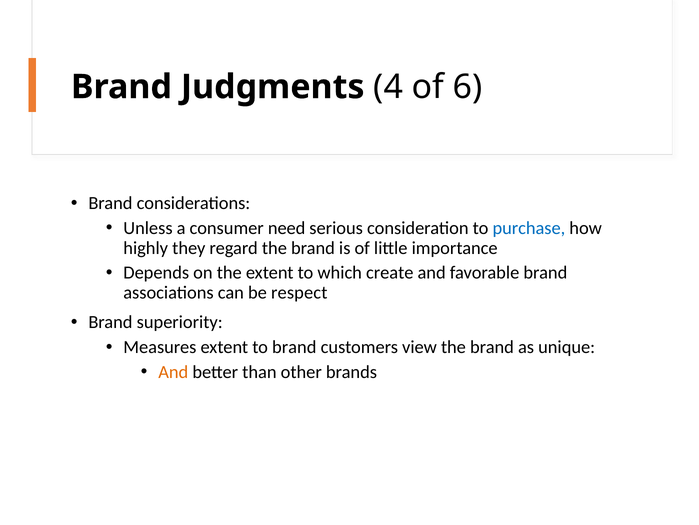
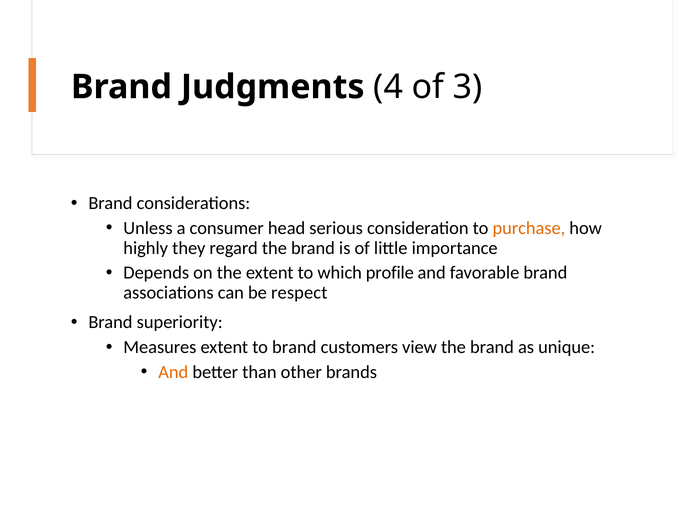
6: 6 -> 3
need: need -> head
purchase colour: blue -> orange
create: create -> profile
